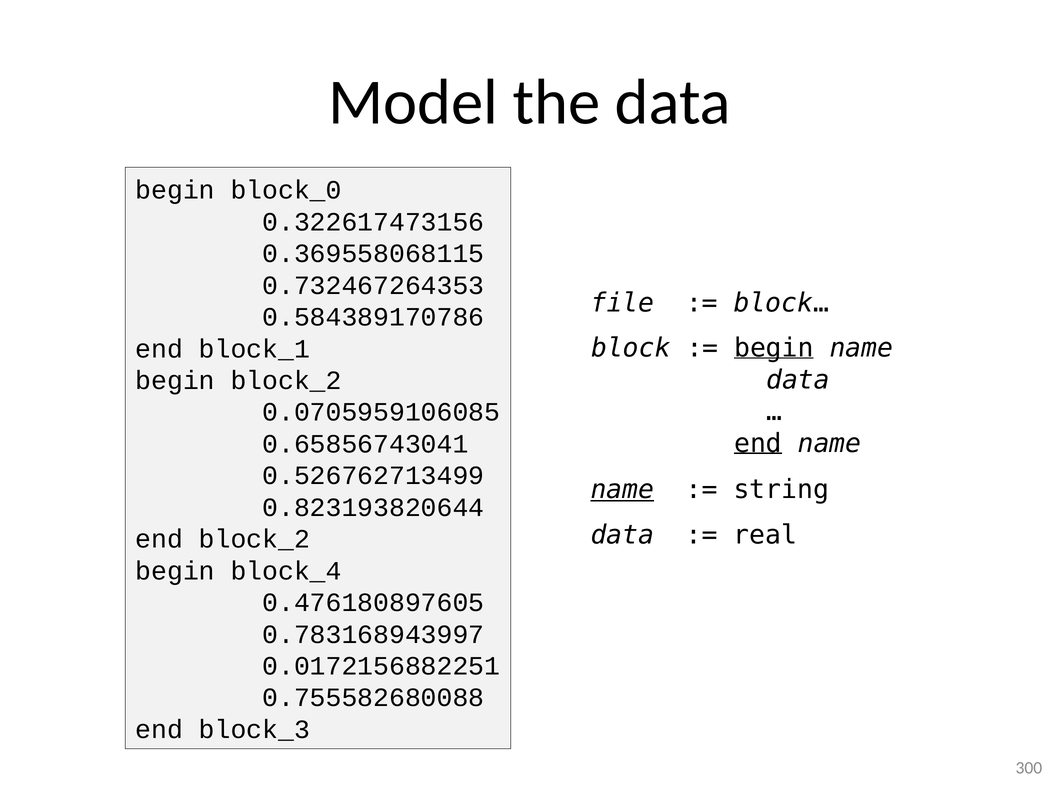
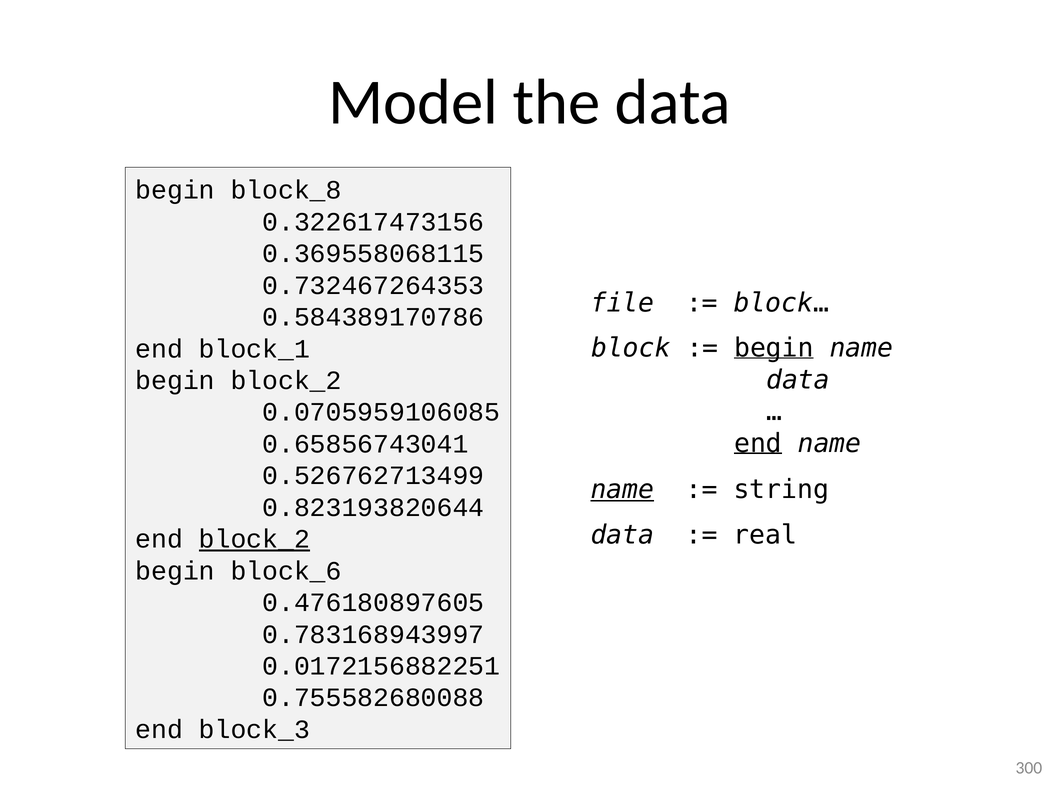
block_0: block_0 -> block_8
block_2 at (254, 539) underline: none -> present
block_4: block_4 -> block_6
